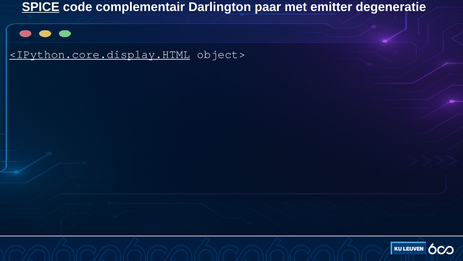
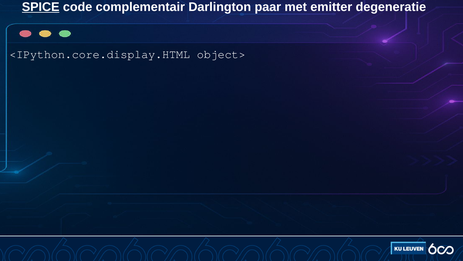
<IPython.core.display.HTML underline: present -> none
